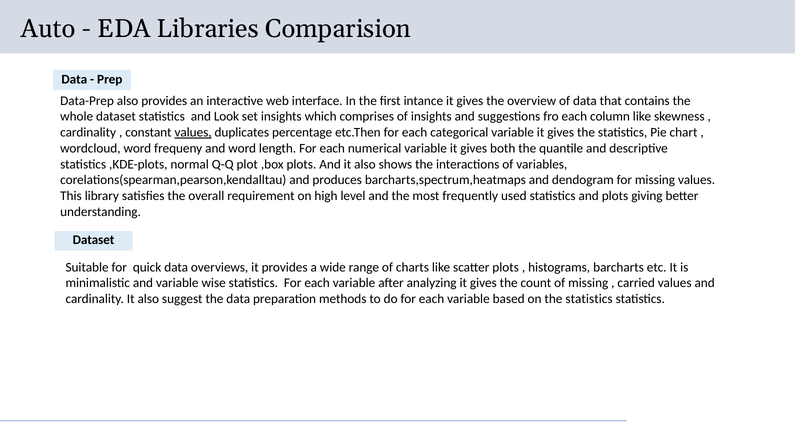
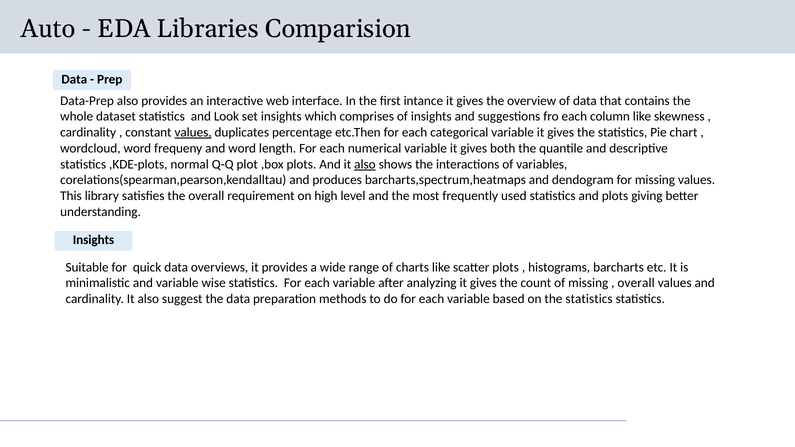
also at (365, 164) underline: none -> present
Dataset at (94, 240): Dataset -> Insights
carried at (636, 283): carried -> overall
